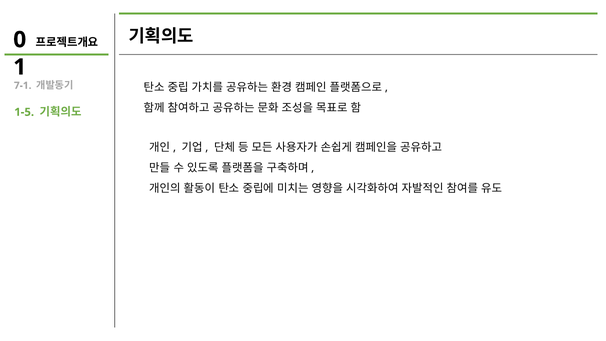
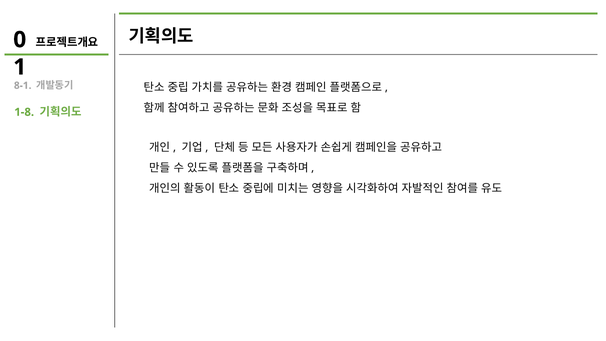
7-1: 7-1 -> 8-1
1-5: 1-5 -> 1-8
